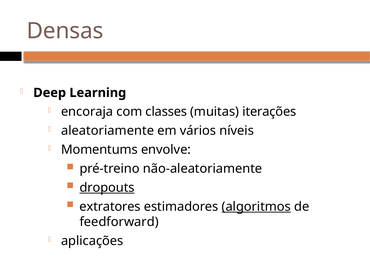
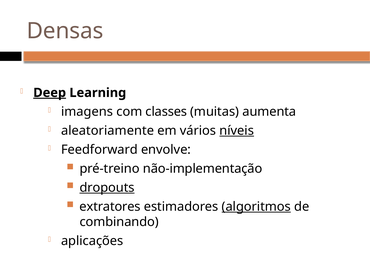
Deep underline: none -> present
encoraja: encoraja -> imagens
iterações: iterações -> aumenta
níveis underline: none -> present
Momentums: Momentums -> Feedforward
não-aleatoriamente: não-aleatoriamente -> não-implementação
feedforward: feedforward -> combinando
